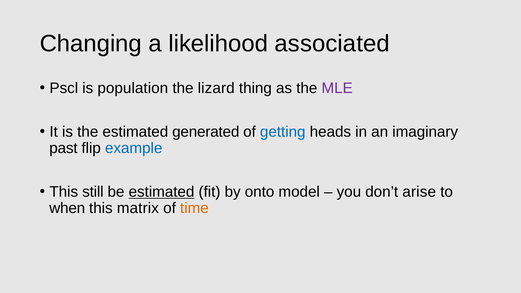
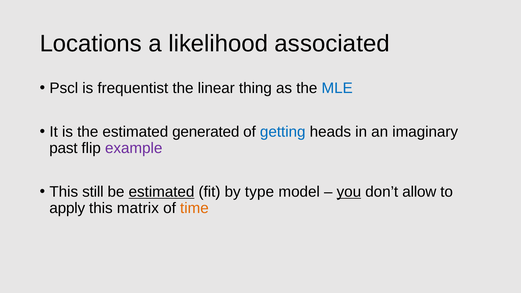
Changing: Changing -> Locations
population: population -> frequentist
lizard: lizard -> linear
MLE colour: purple -> blue
example colour: blue -> purple
onto: onto -> type
you underline: none -> present
arise: arise -> allow
when: when -> apply
